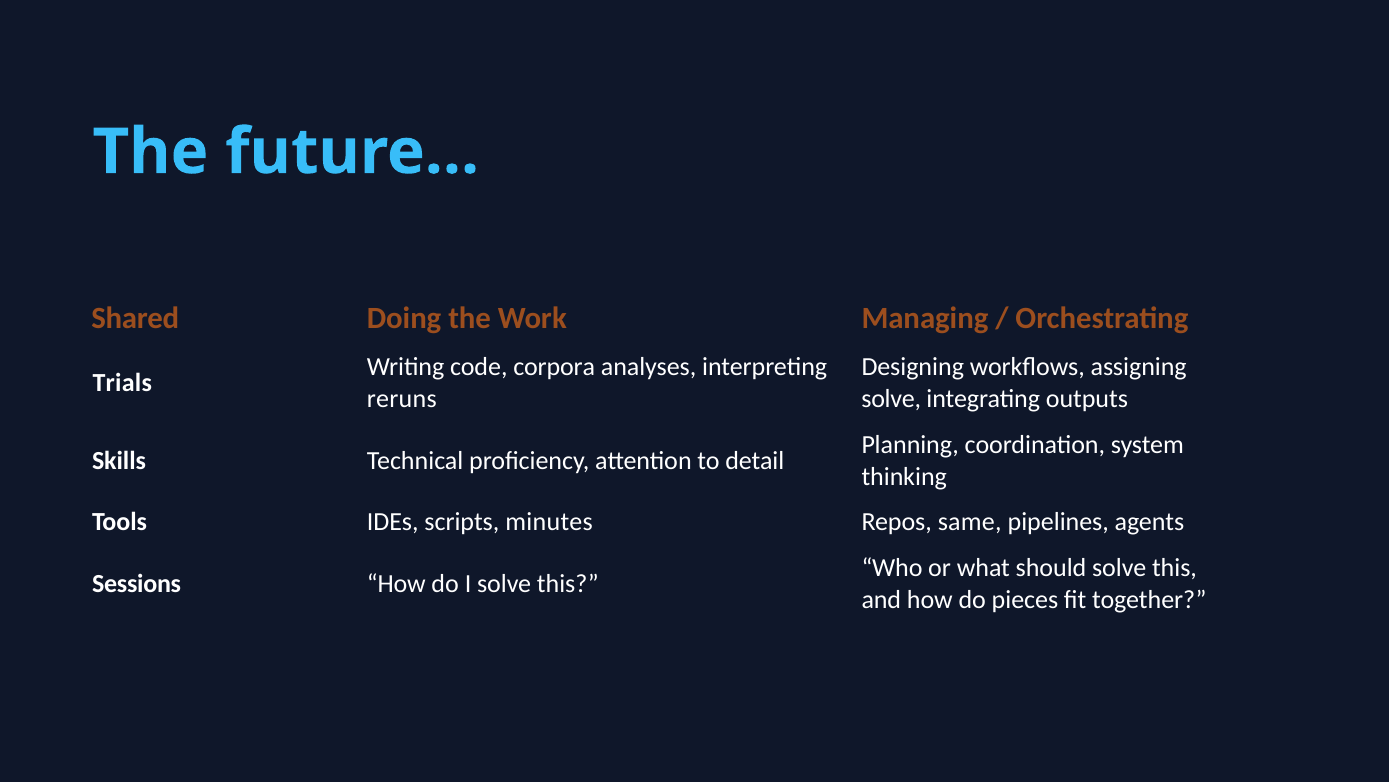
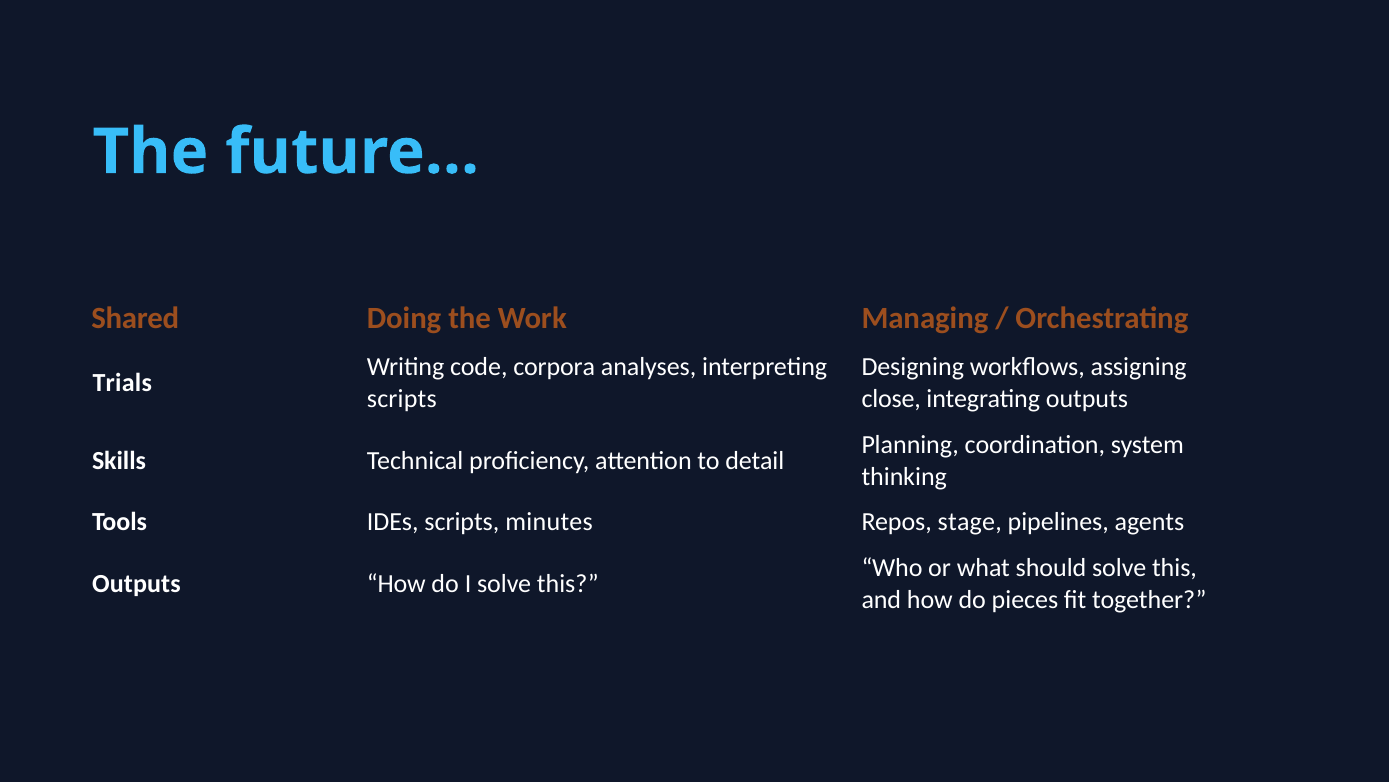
reruns at (402, 399): reruns -> scripts
solve at (891, 399): solve -> close
same: same -> stage
Sessions at (137, 583): Sessions -> Outputs
